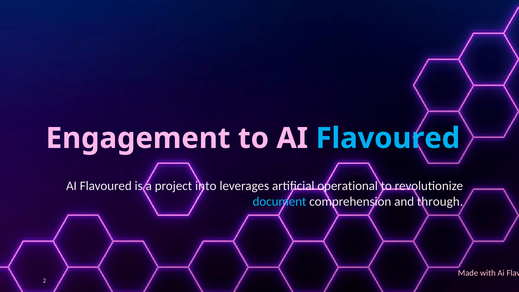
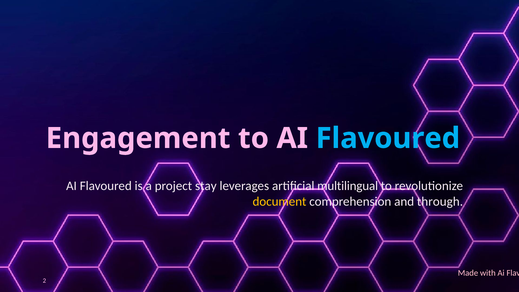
into: into -> stay
operational: operational -> multilingual
document colour: light blue -> yellow
